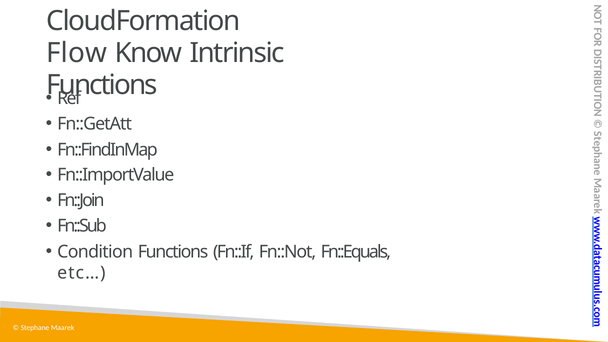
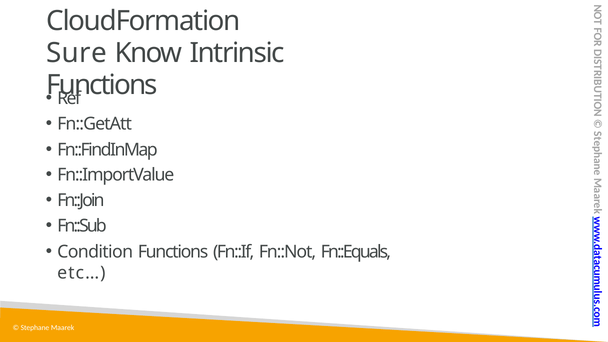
Flow: Flow -> Sure
